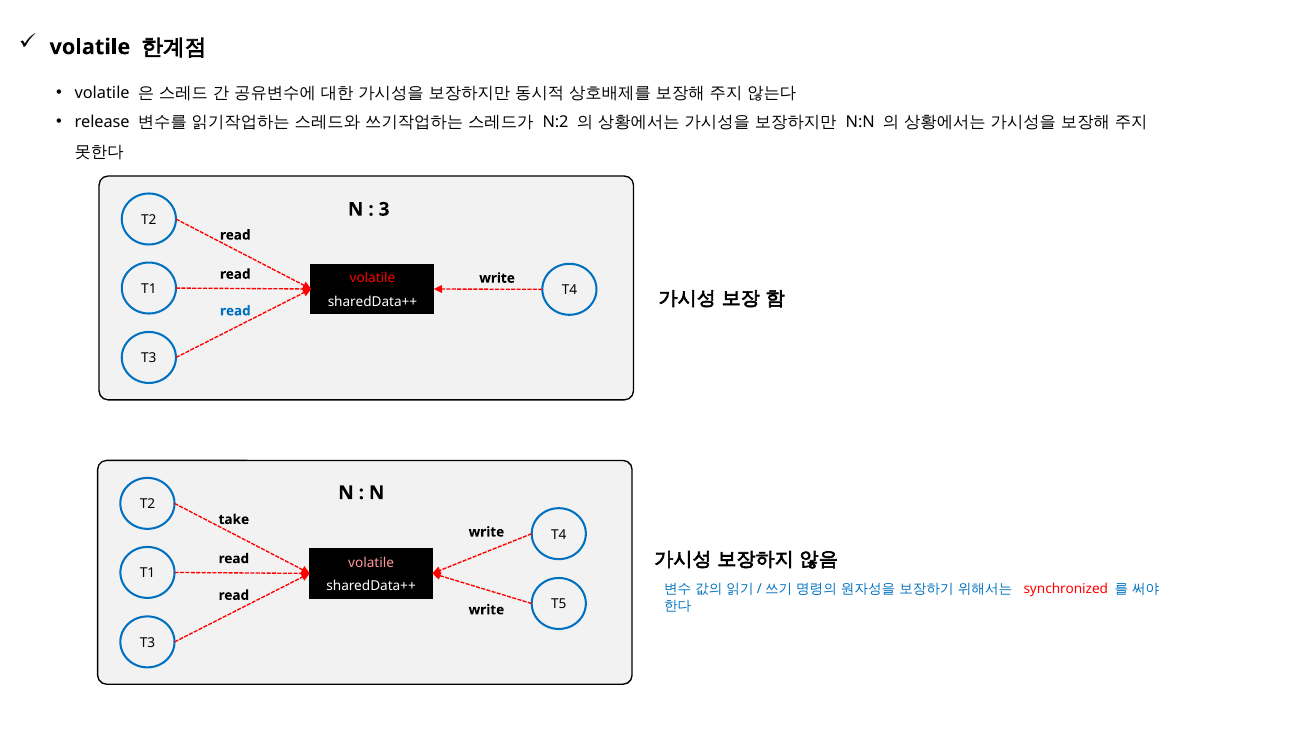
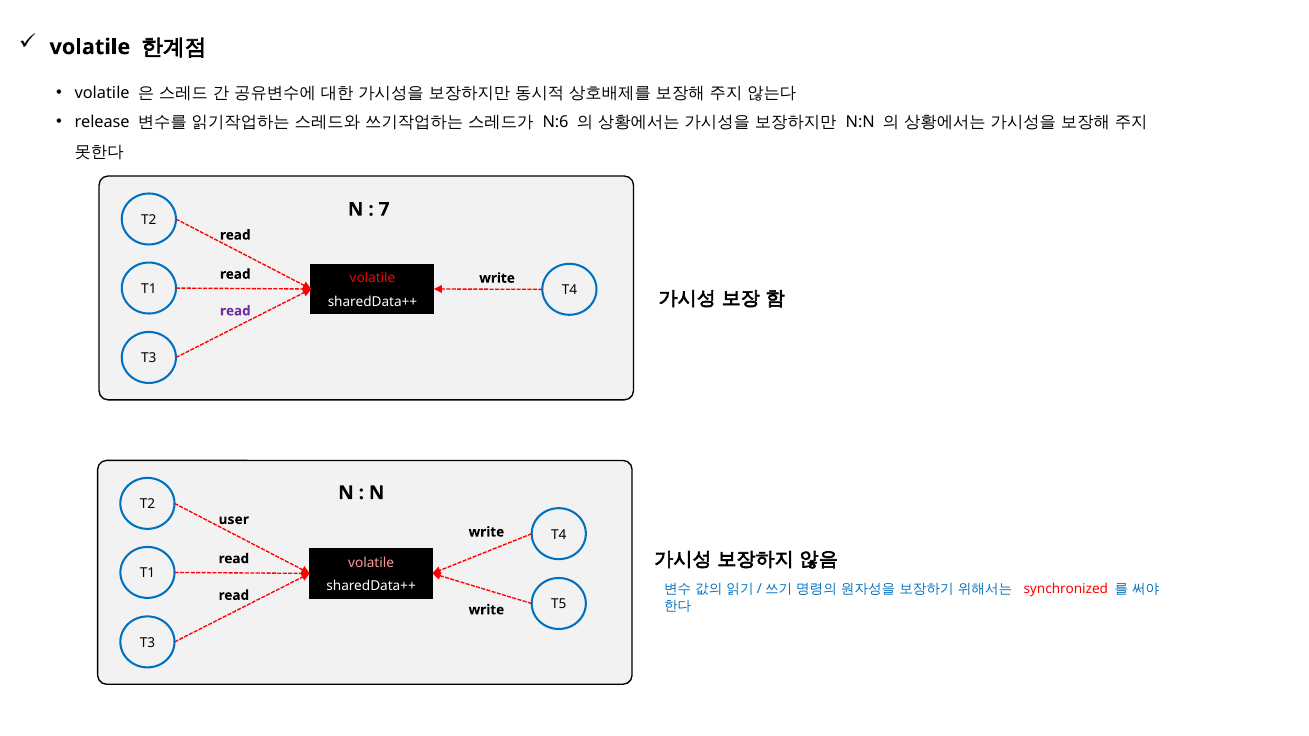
N:2: N:2 -> N:6
3: 3 -> 7
read at (235, 311) colour: blue -> purple
take: take -> user
